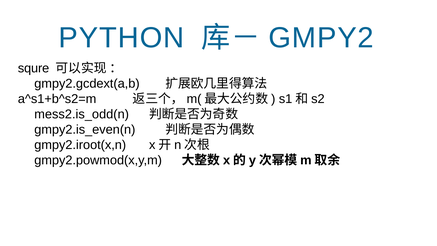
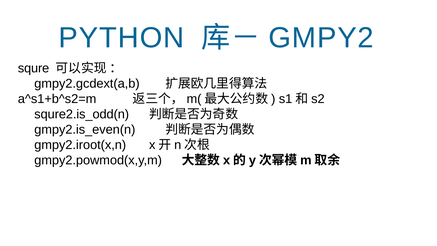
mess2.is_odd(n: mess2.is_odd(n -> squre2.is_odd(n
